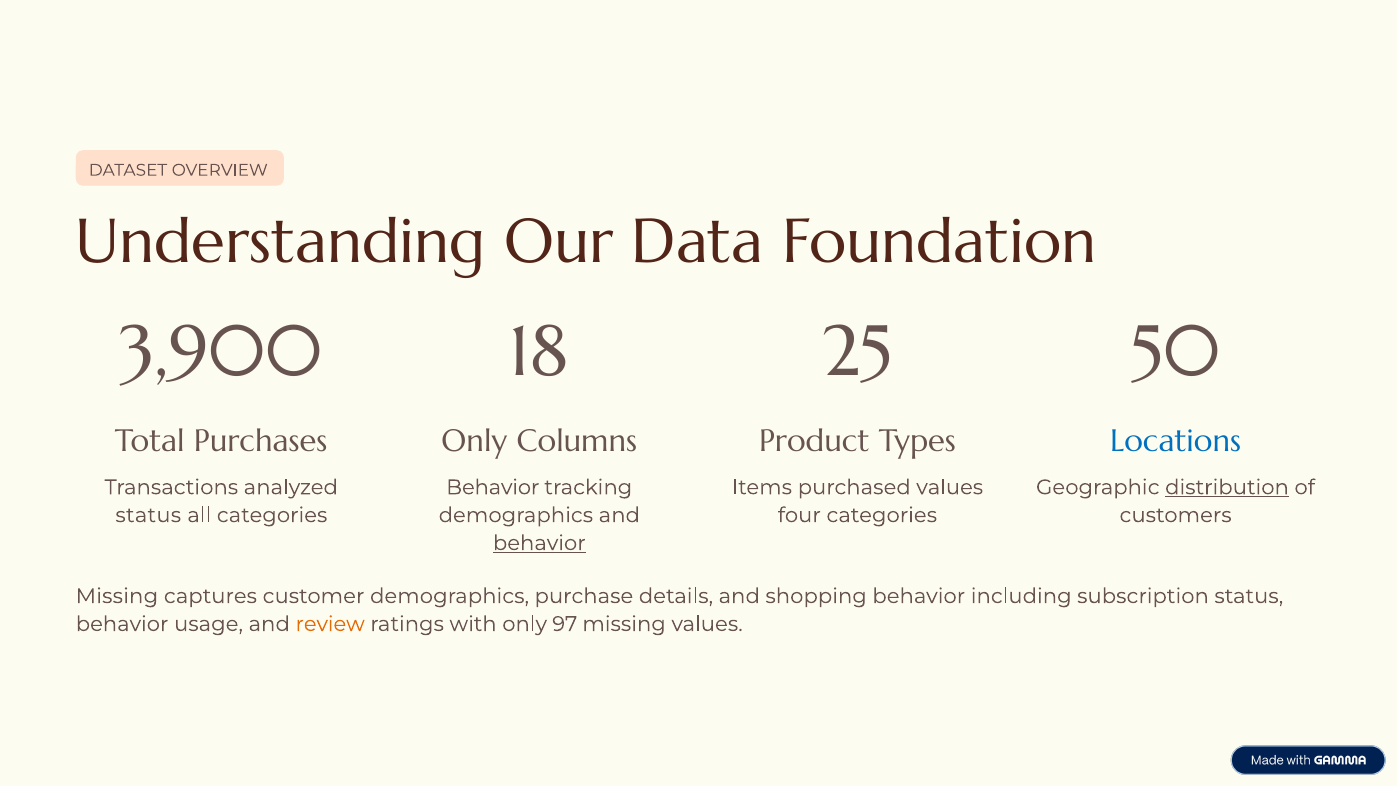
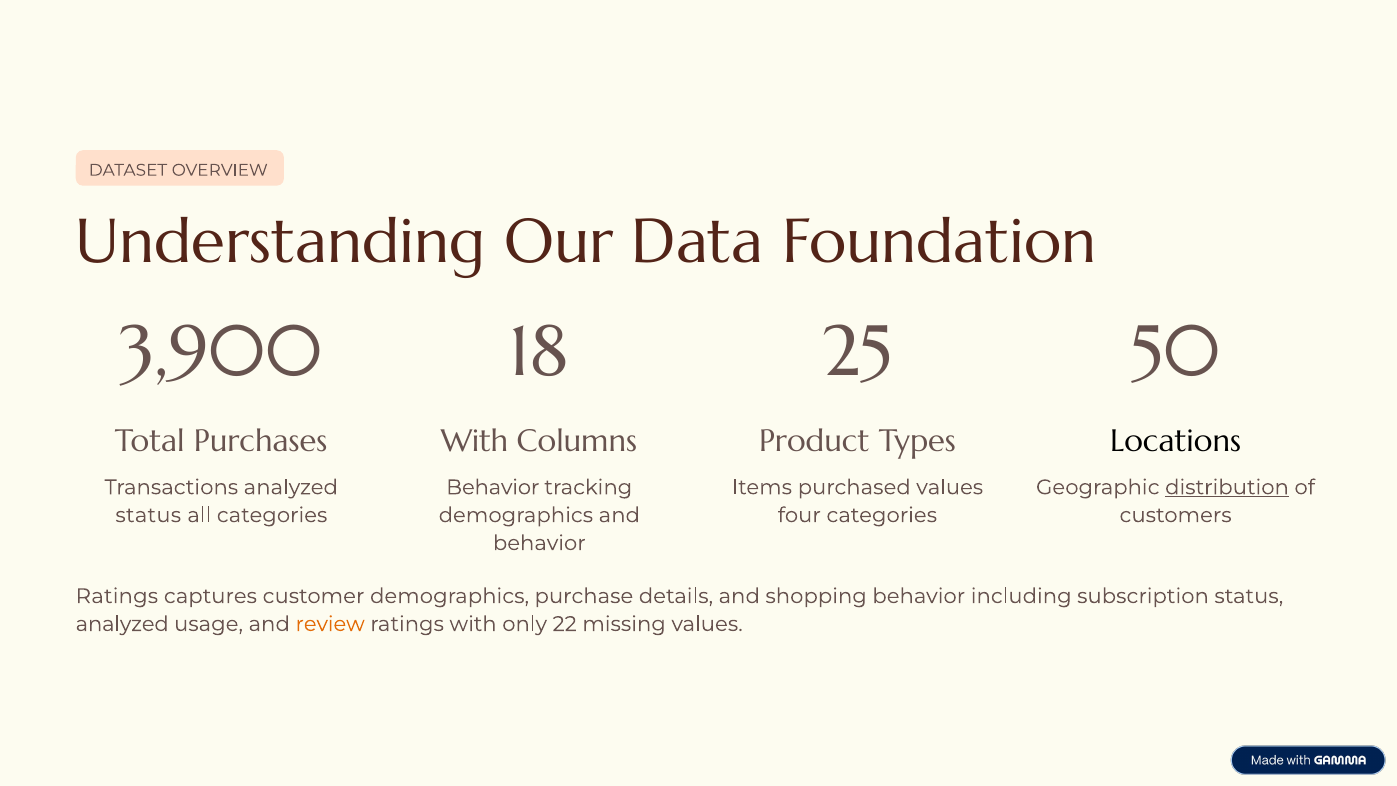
Only at (474, 441): Only -> With
Locations colour: blue -> black
behavior at (539, 543) underline: present -> none
Missing at (117, 596): Missing -> Ratings
behavior at (122, 624): behavior -> analyzed
97: 97 -> 22
